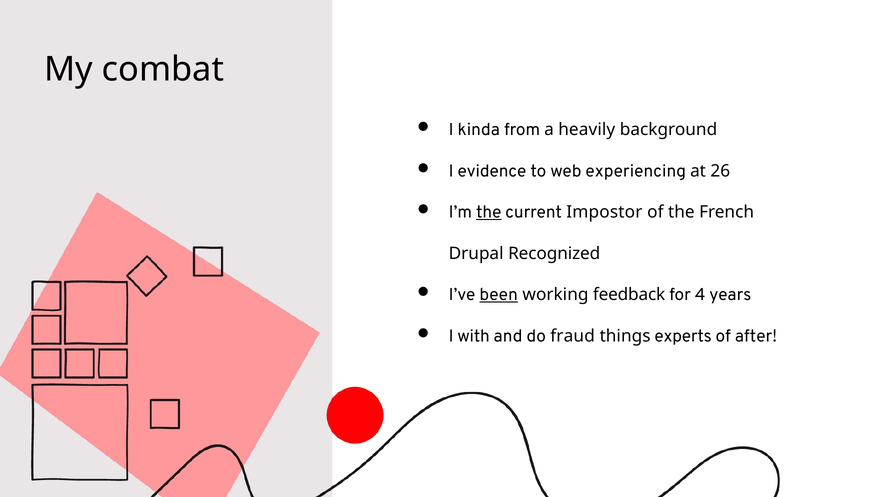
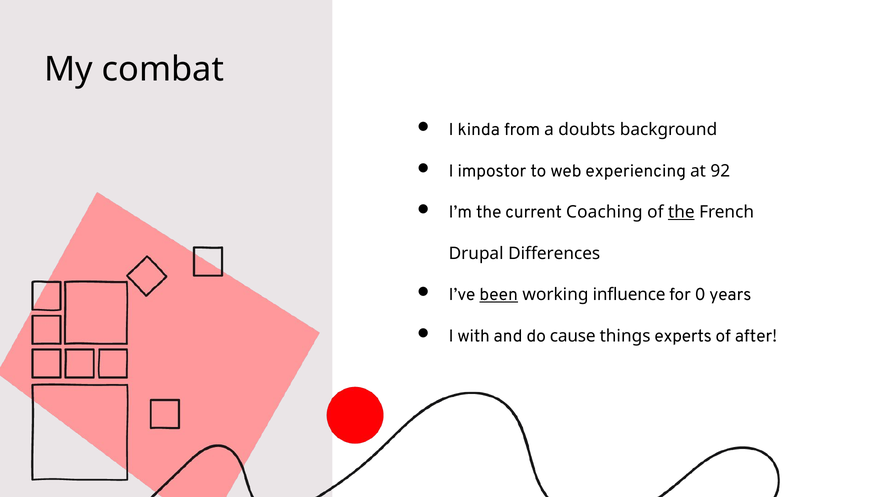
heavily: heavily -> doubts
evidence: evidence -> impostor
26: 26 -> 92
the at (489, 212) underline: present -> none
Impostor: Impostor -> Coaching
the at (681, 212) underline: none -> present
Recognized: Recognized -> Differences
feedback: feedback -> influence
4: 4 -> 0
fraud: fraud -> cause
